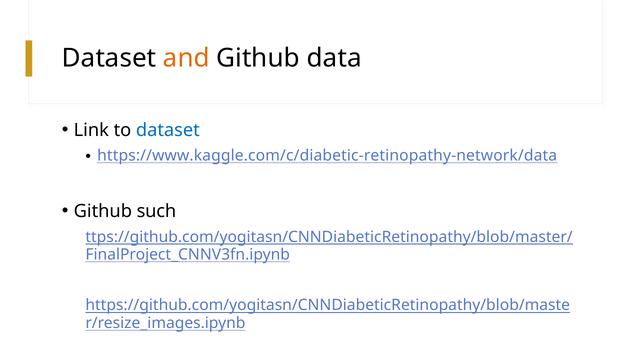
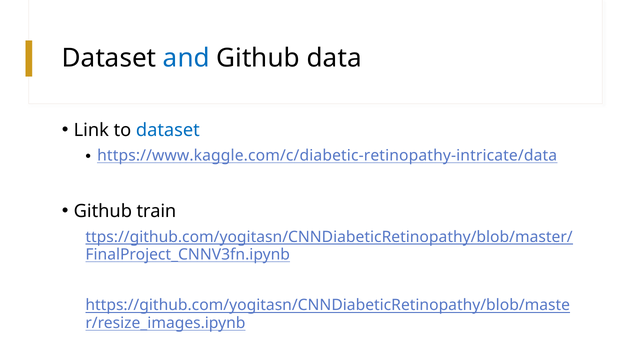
and colour: orange -> blue
https://www.kaggle.com/c/diabetic-retinopathy-network/data: https://www.kaggle.com/c/diabetic-retinopathy-network/data -> https://www.kaggle.com/c/diabetic-retinopathy-intricate/data
such: such -> train
